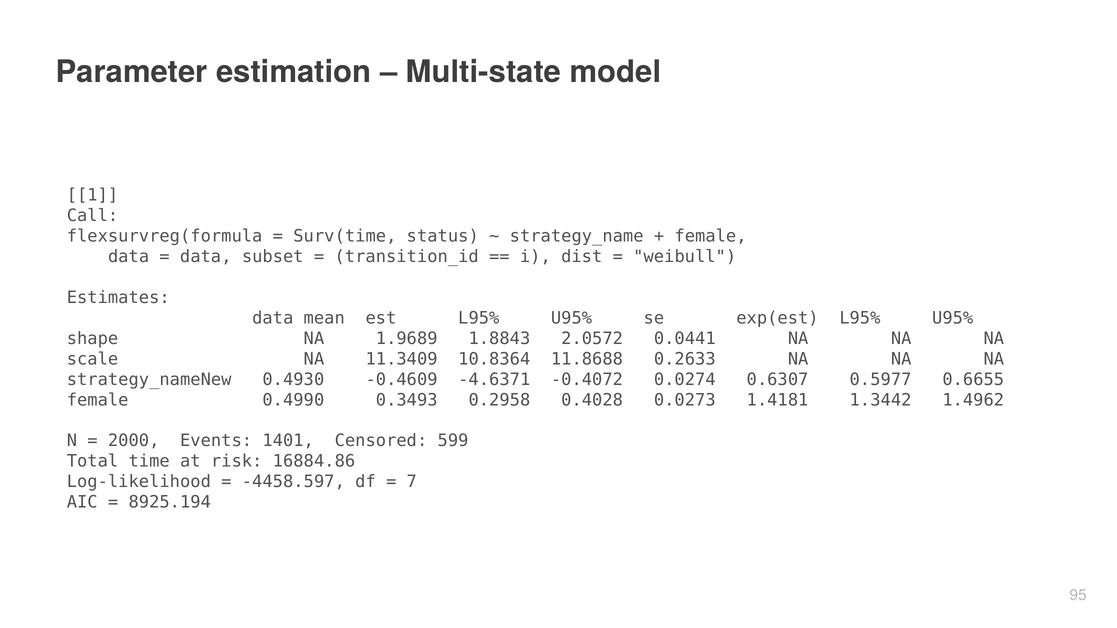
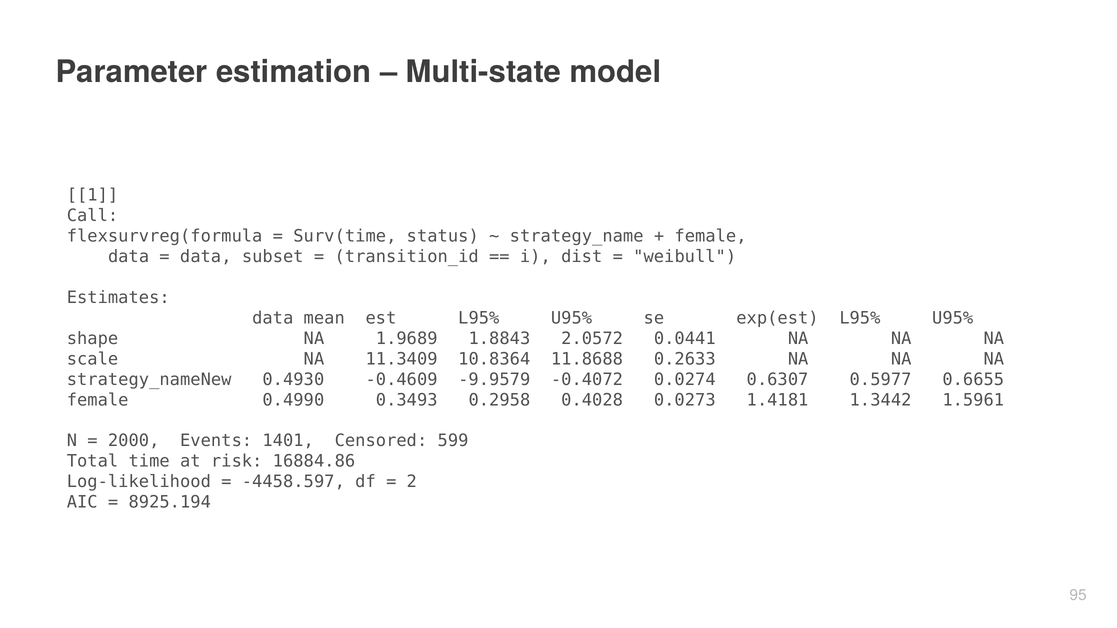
-4.6371: -4.6371 -> -9.9579
1.4962: 1.4962 -> 1.5961
7: 7 -> 2
